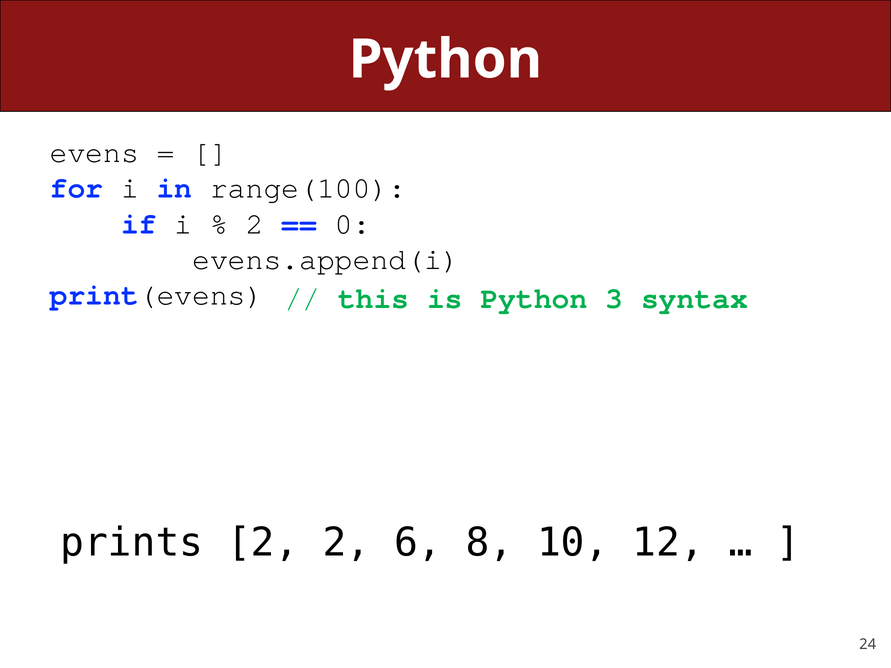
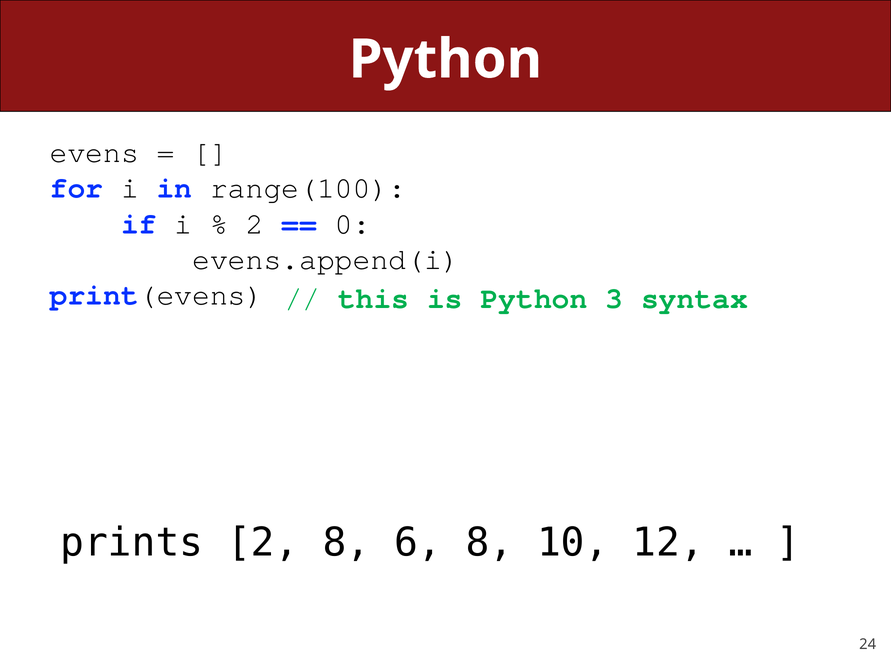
2 2: 2 -> 8
